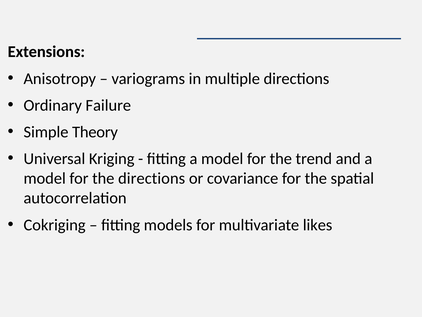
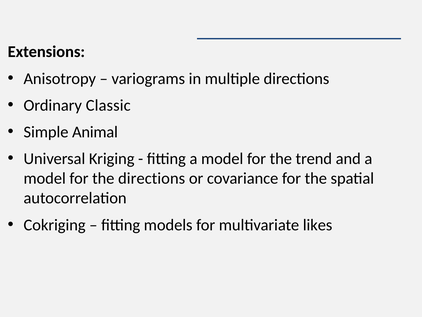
Failure: Failure -> Classic
Theory: Theory -> Animal
